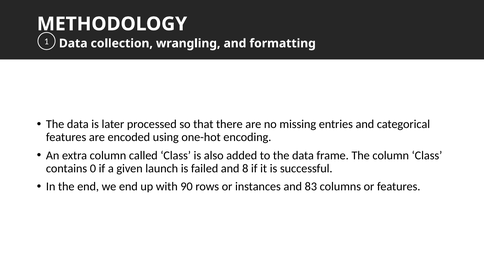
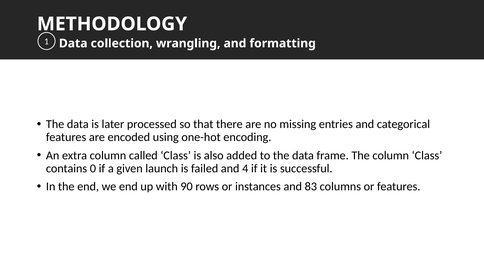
8: 8 -> 4
